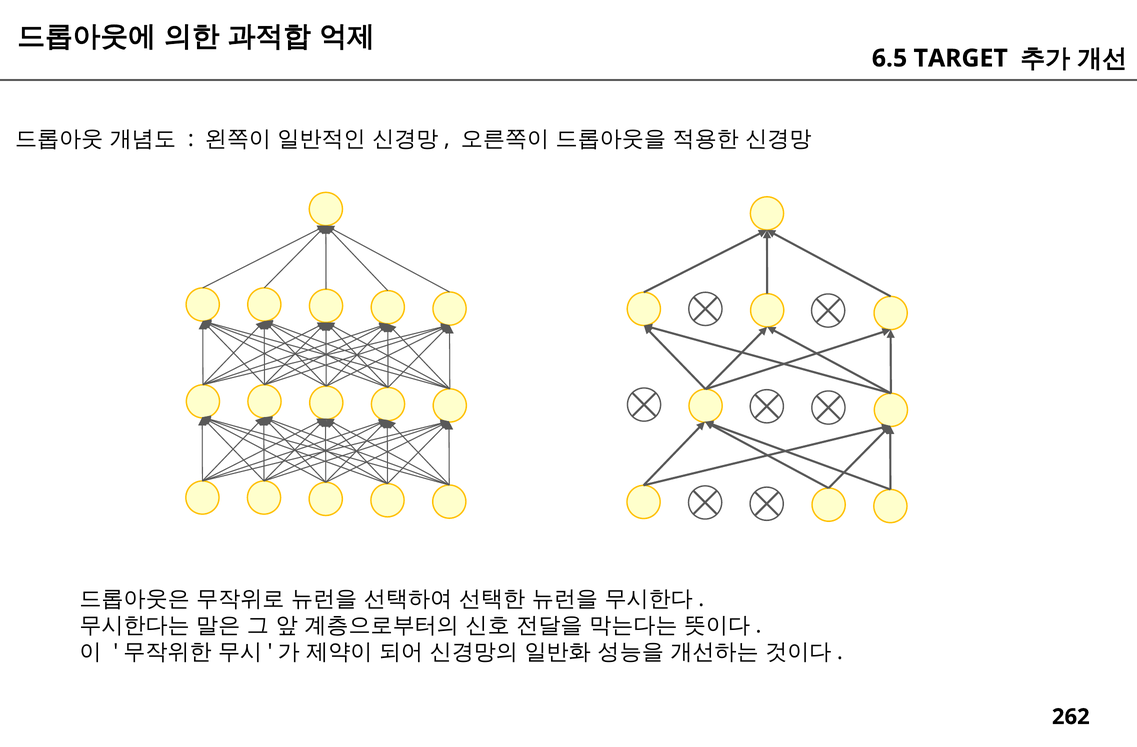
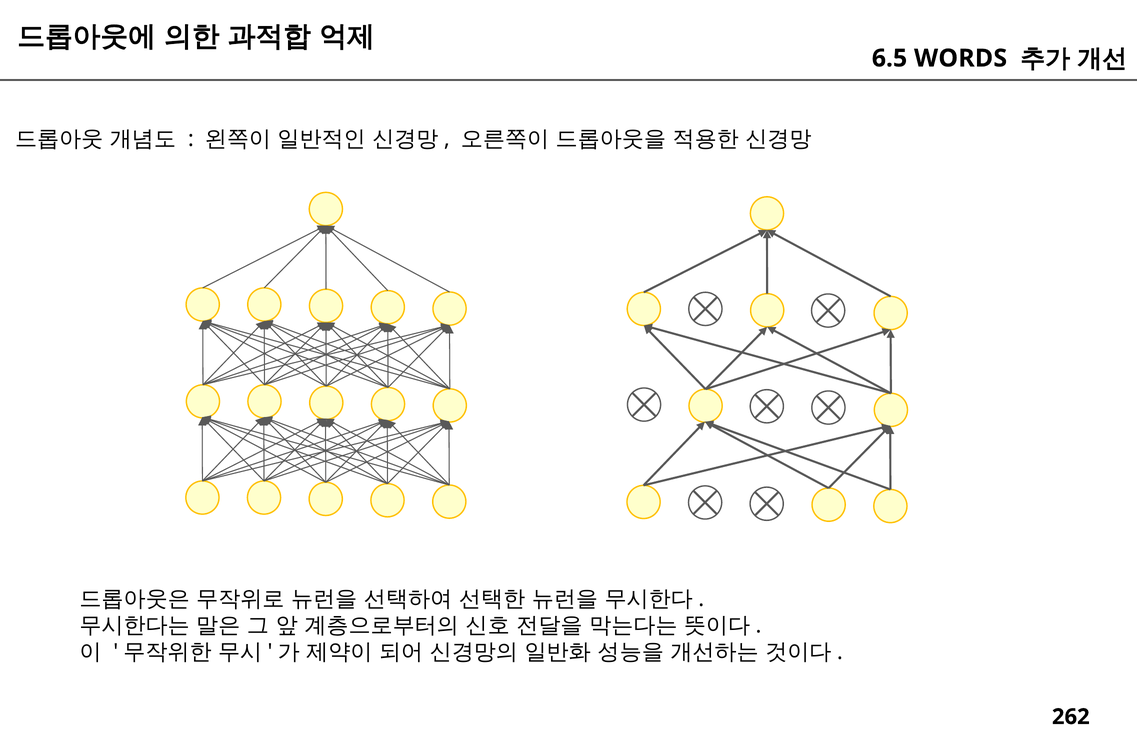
TARGET: TARGET -> WORDS
